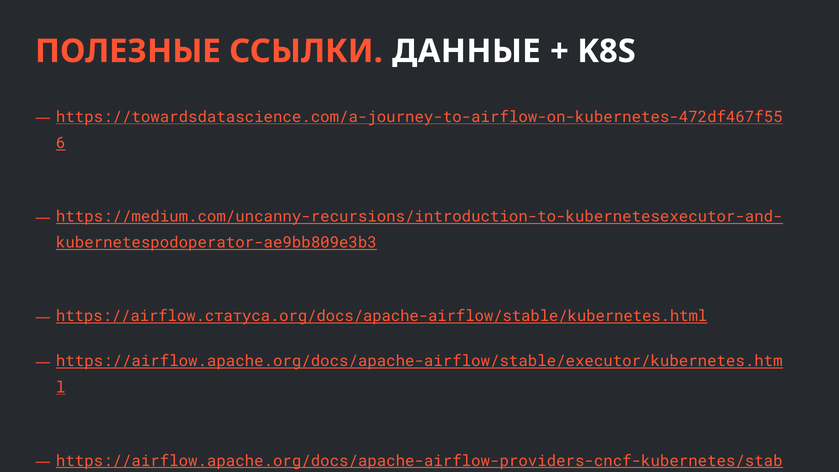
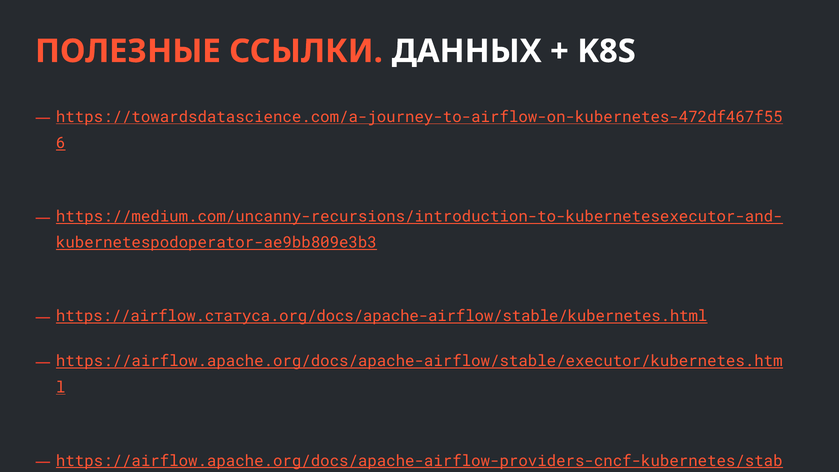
ДАННЫЕ: ДАННЫЕ -> ДАННЫХ
